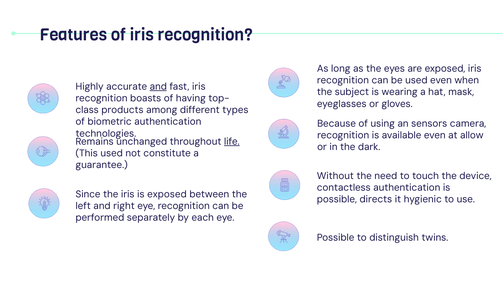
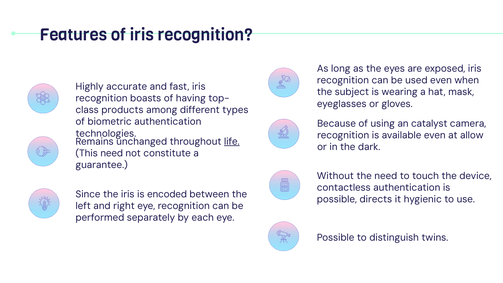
and at (158, 87) underline: present -> none
sensors: sensors -> catalyst
This used: used -> need
is exposed: exposed -> encoded
